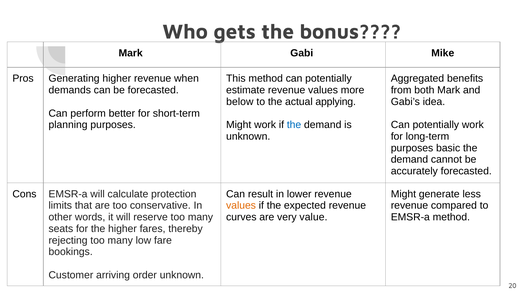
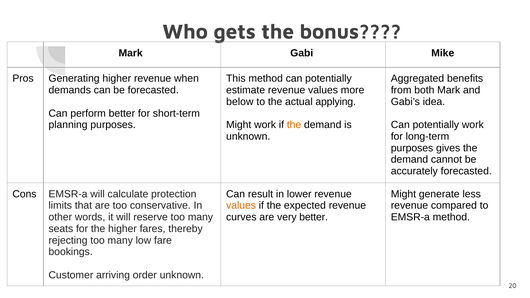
the at (294, 125) colour: blue -> orange
basic: basic -> gives
very value: value -> better
